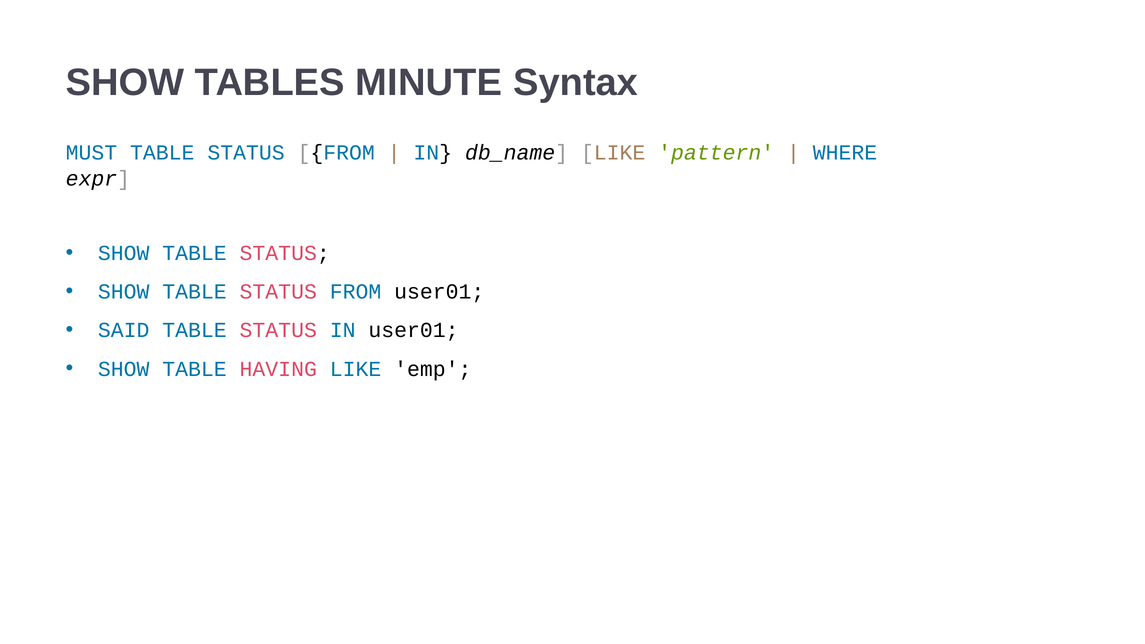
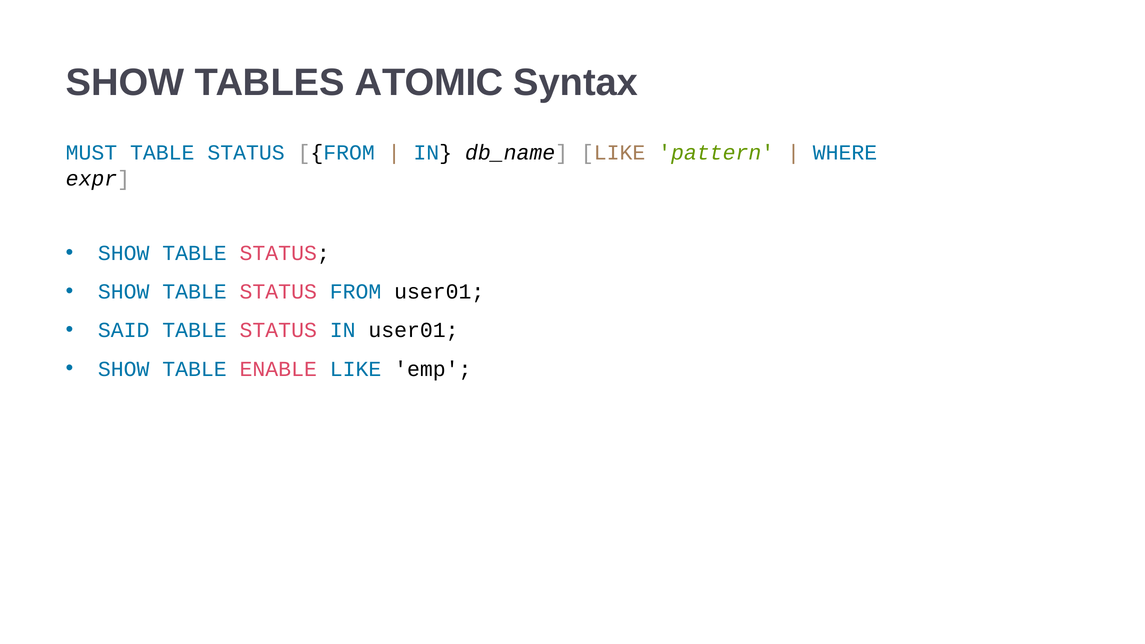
MINUTE: MINUTE -> ATOMIC
HAVING: HAVING -> ENABLE
